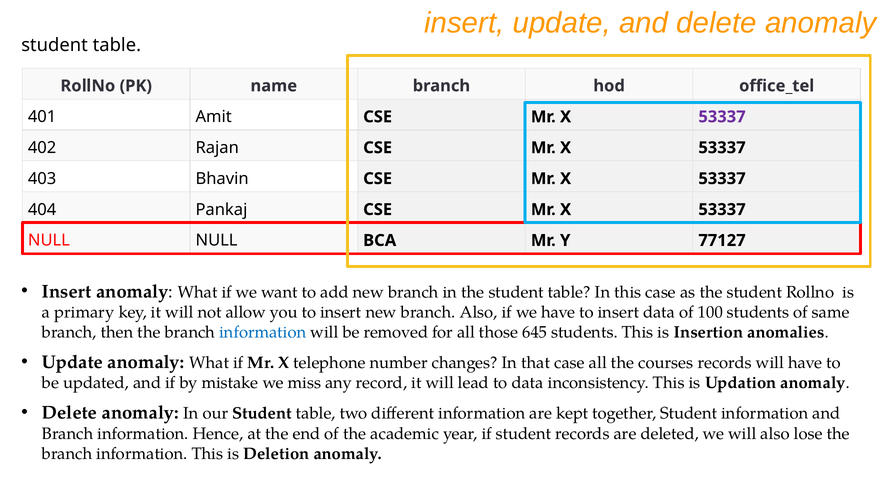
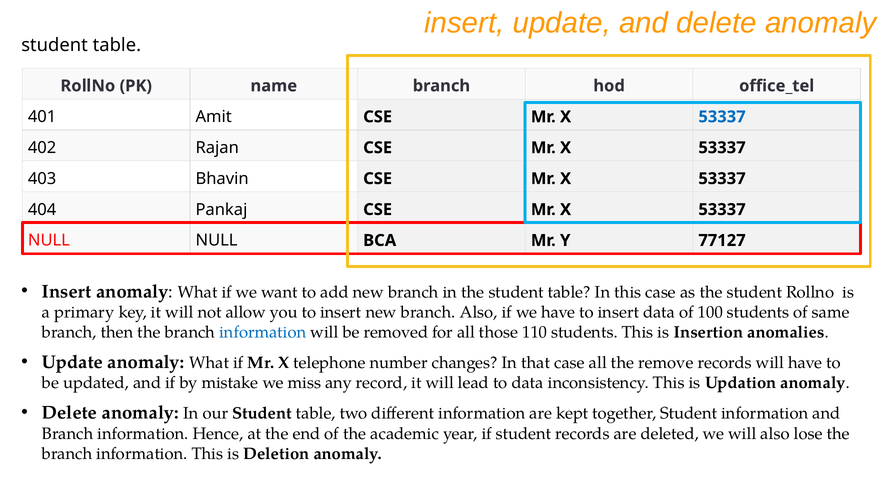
53337 at (722, 117) colour: purple -> blue
645: 645 -> 110
courses: courses -> remove
